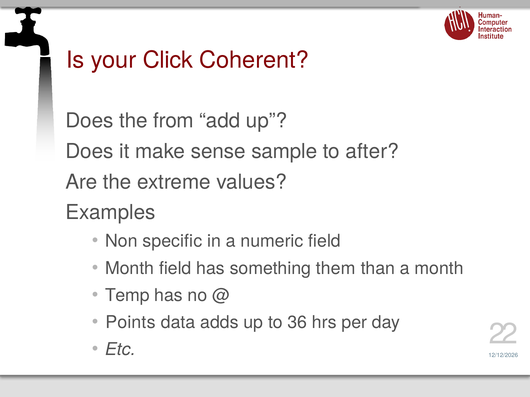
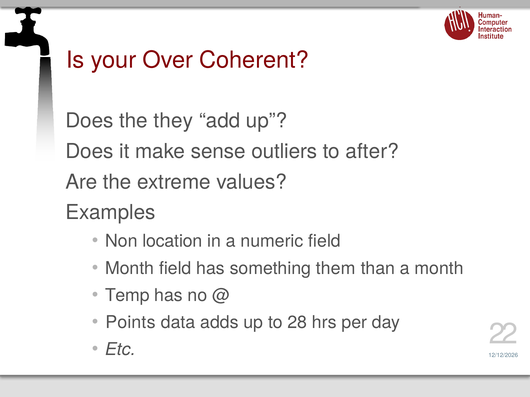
Click: Click -> Over
from: from -> they
sample: sample -> outliers
specific: specific -> location
36: 36 -> 28
